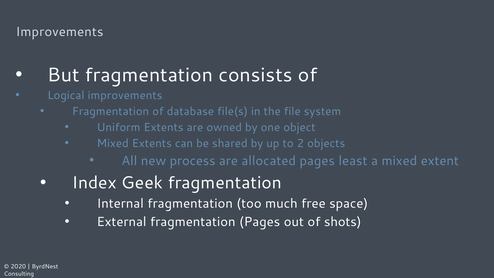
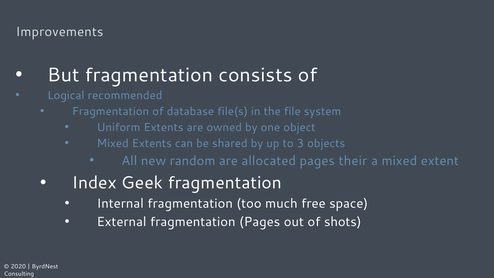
Logical improvements: improvements -> recommended
2: 2 -> 3
process: process -> random
least: least -> their
